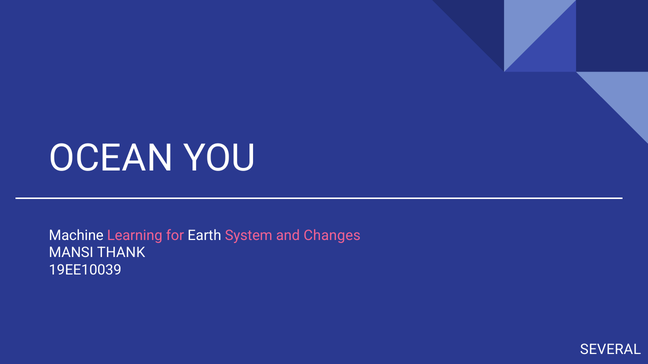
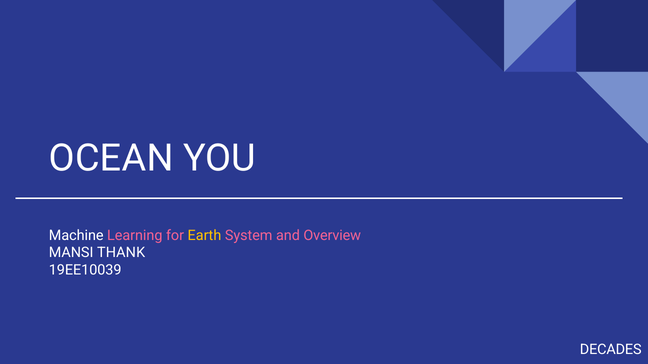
Earth colour: white -> yellow
Changes: Changes -> Overview
SEVERAL: SEVERAL -> DECADES
